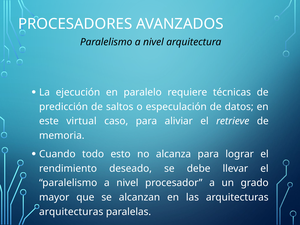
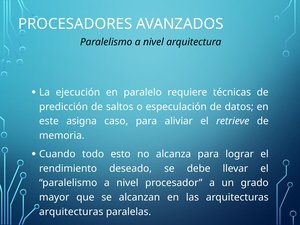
virtual: virtual -> asigna
